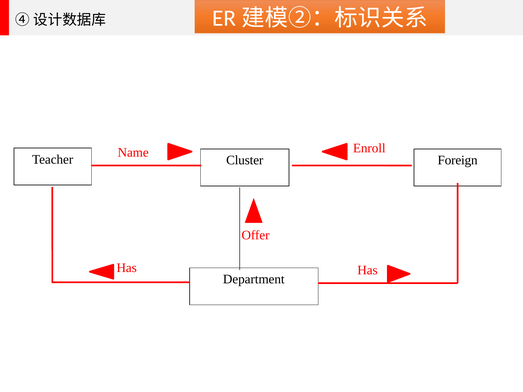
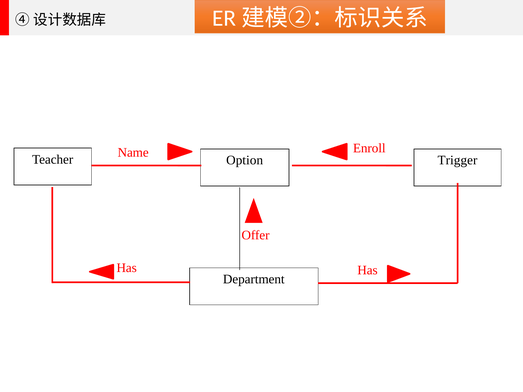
Cluster: Cluster -> Option
Foreign: Foreign -> Trigger
